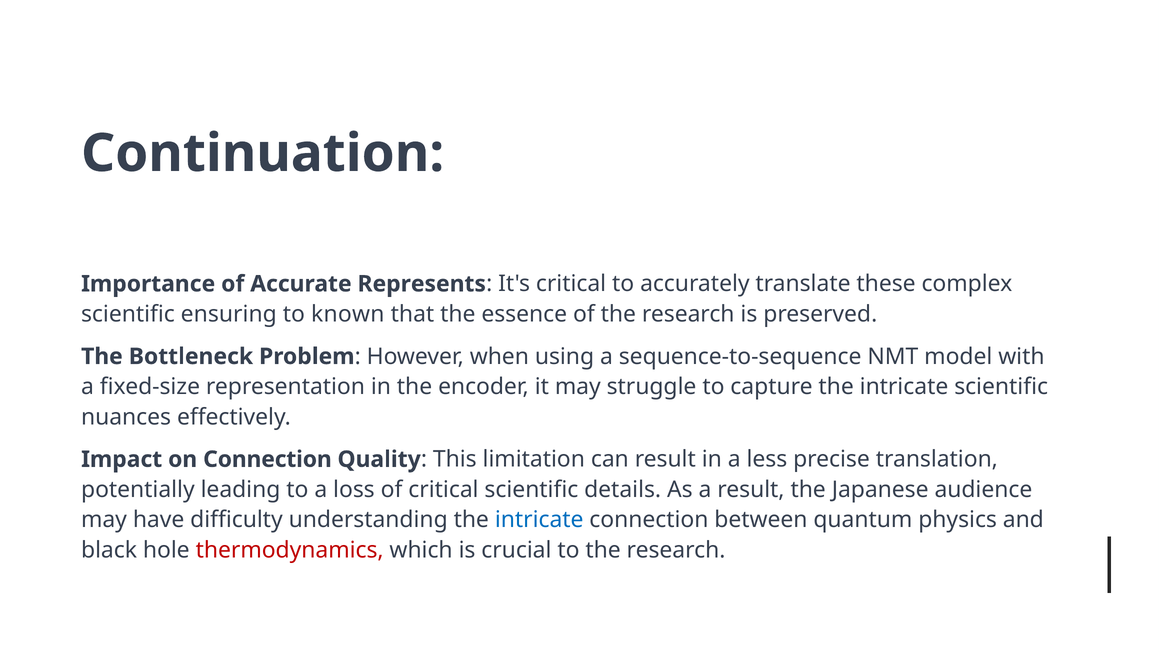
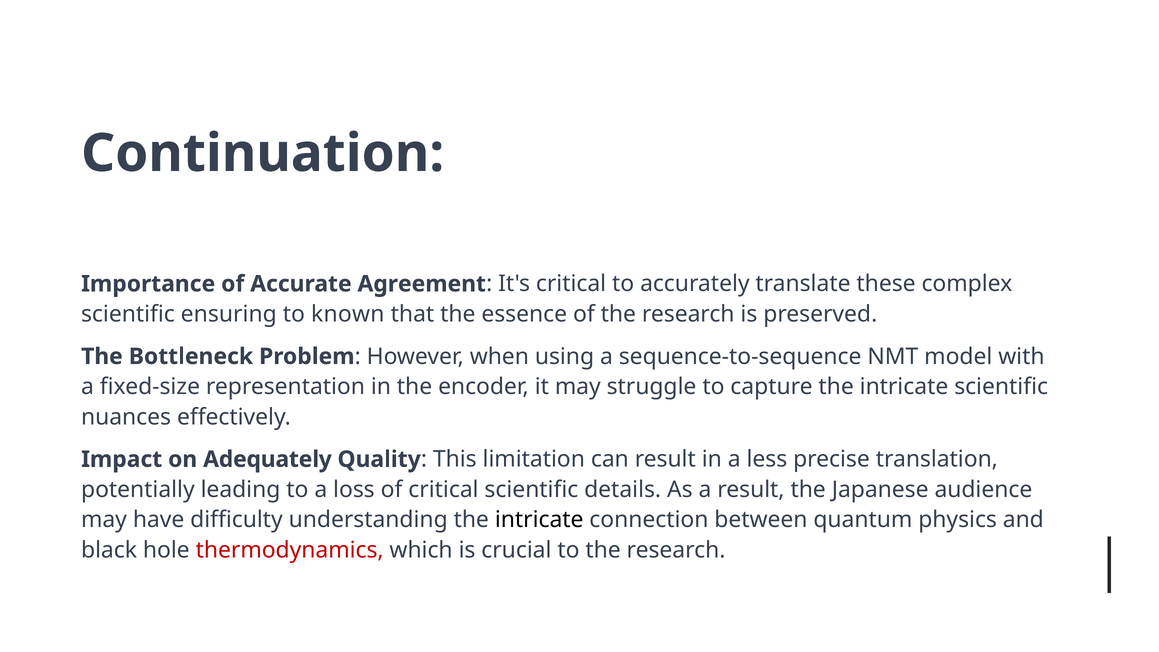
Represents: Represents -> Agreement
on Connection: Connection -> Adequately
intricate at (539, 520) colour: blue -> black
